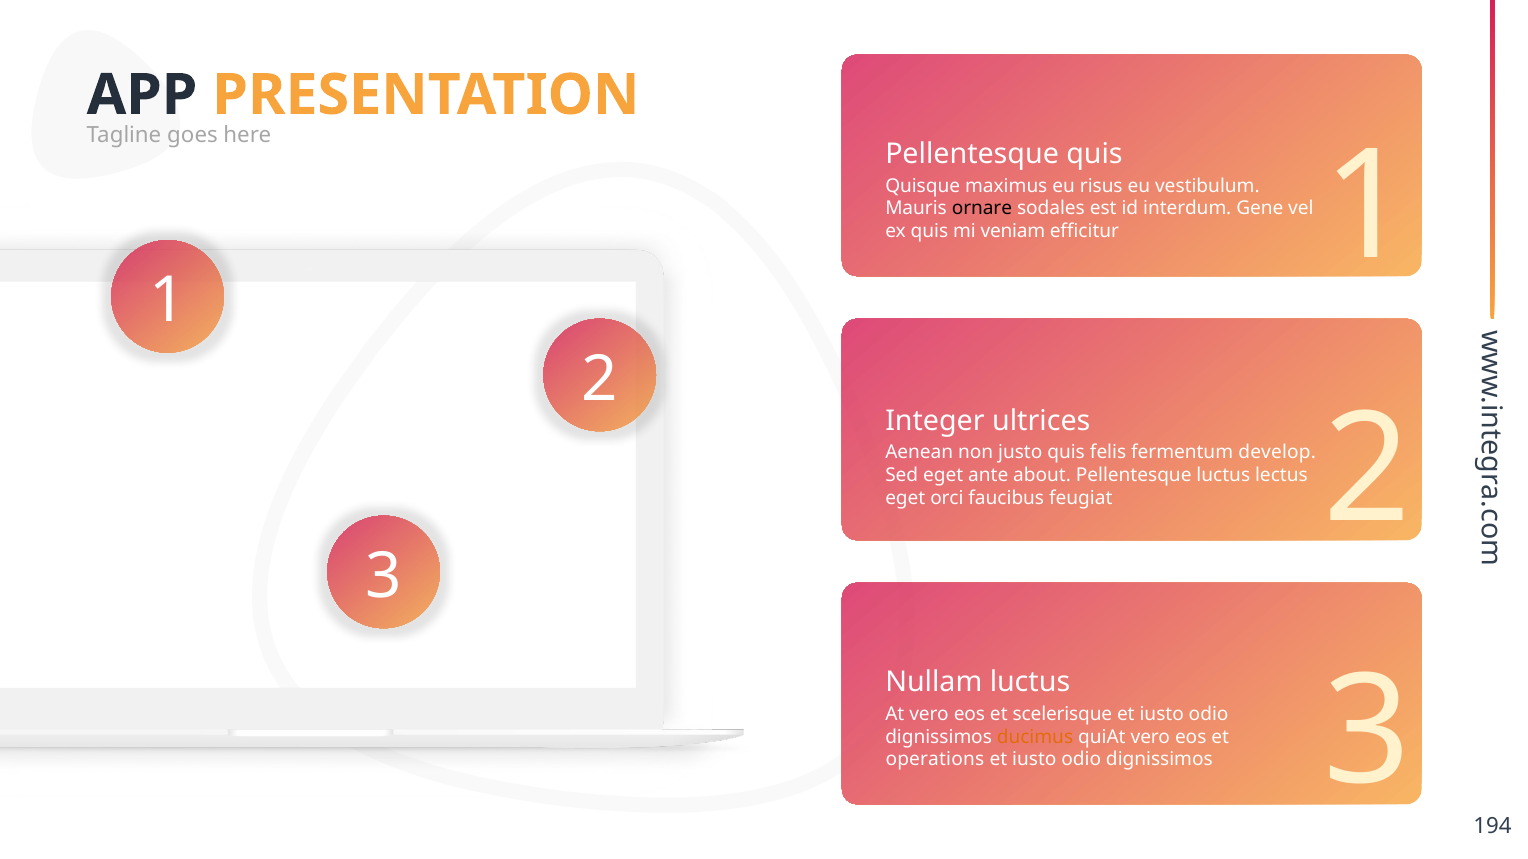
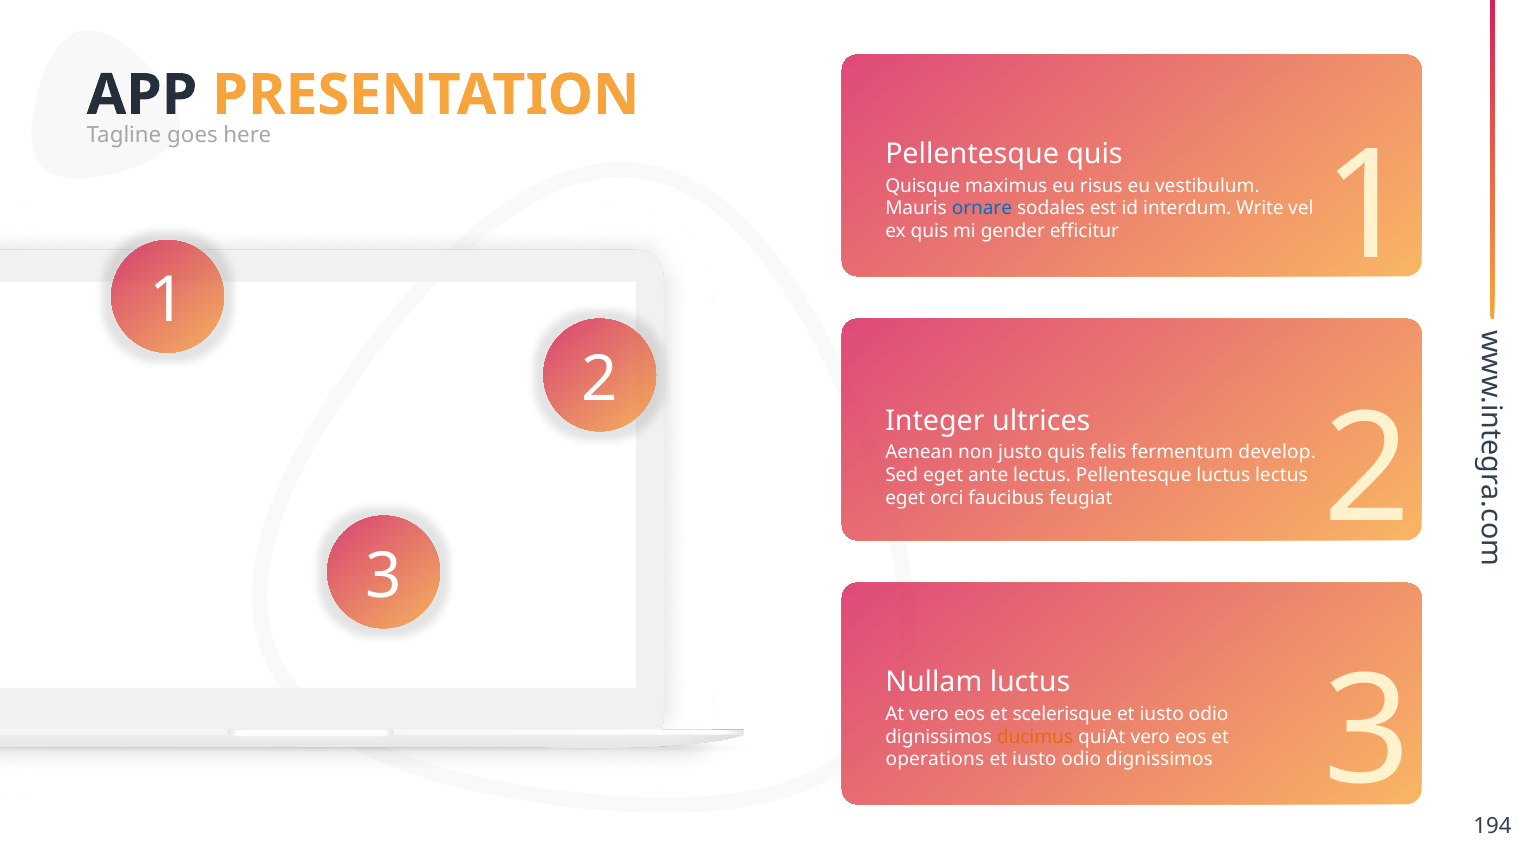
ornare colour: black -> blue
Gene: Gene -> Write
veniam: veniam -> gender
ante about: about -> lectus
